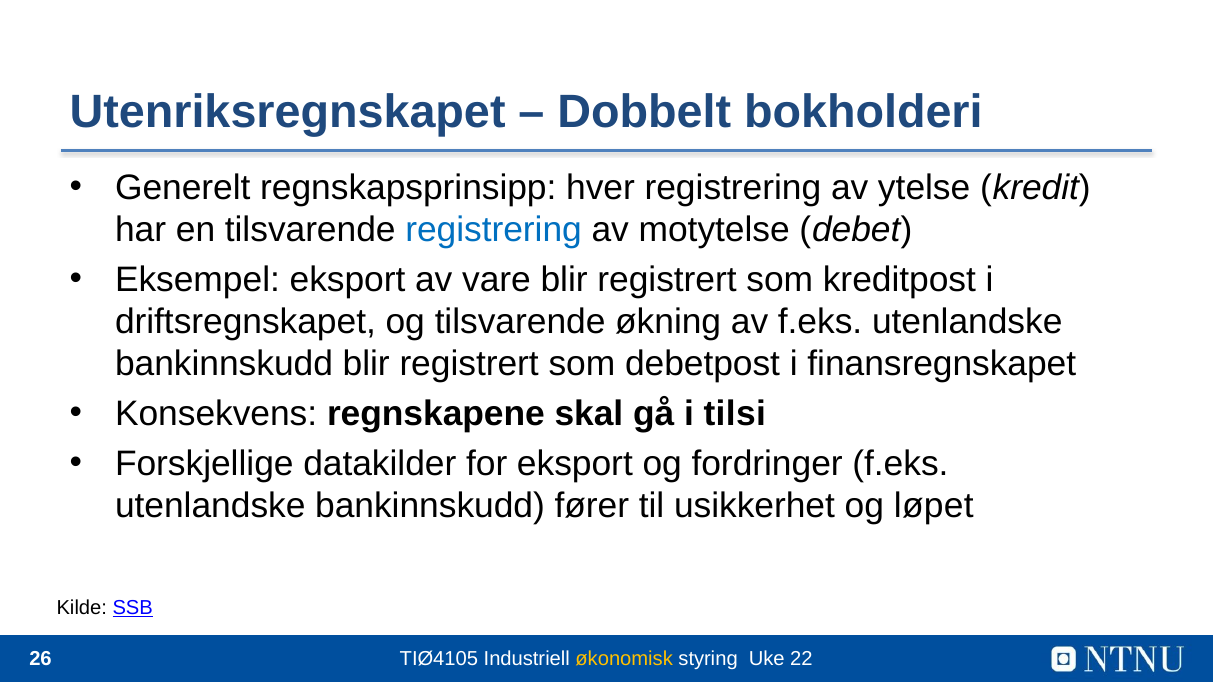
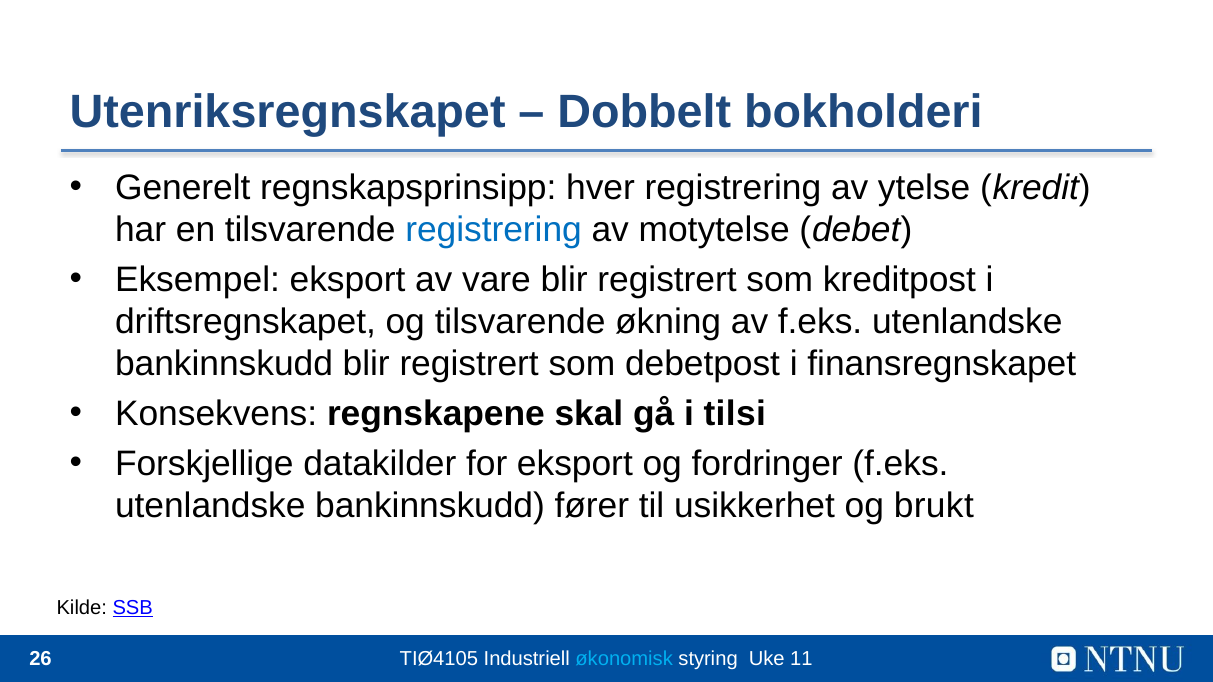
løpet: løpet -> brukt
økonomisk colour: yellow -> light blue
22: 22 -> 11
